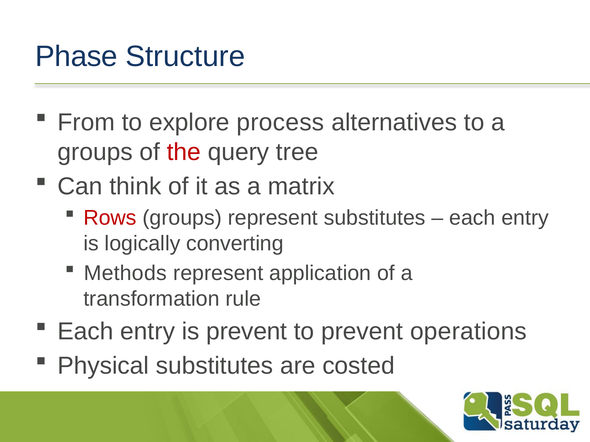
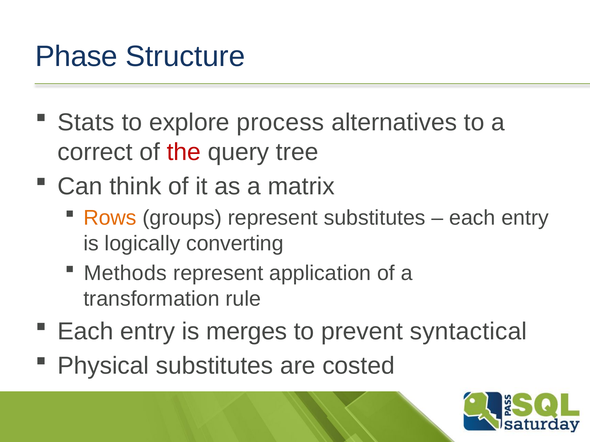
From: From -> Stats
groups at (95, 152): groups -> correct
Rows colour: red -> orange
is prevent: prevent -> merges
operations: operations -> syntactical
